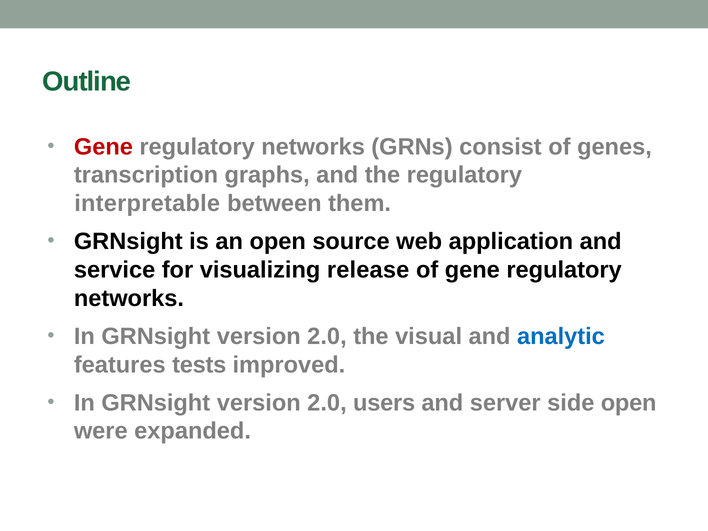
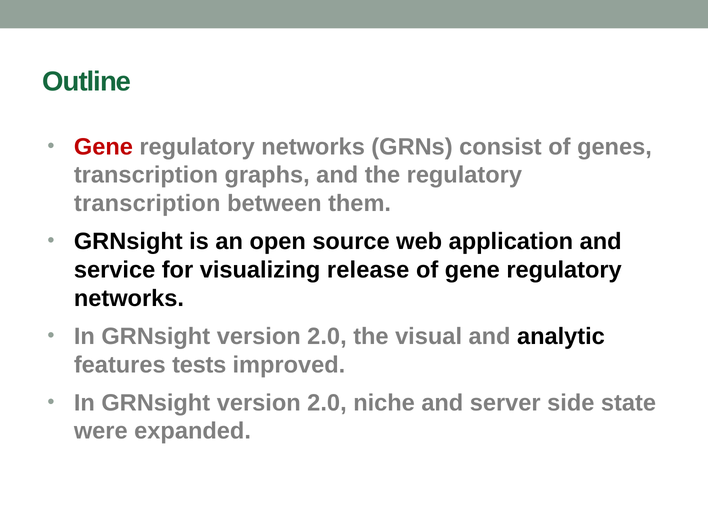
interpretable at (147, 203): interpretable -> transcription
analytic colour: blue -> black
users: users -> niche
side open: open -> state
